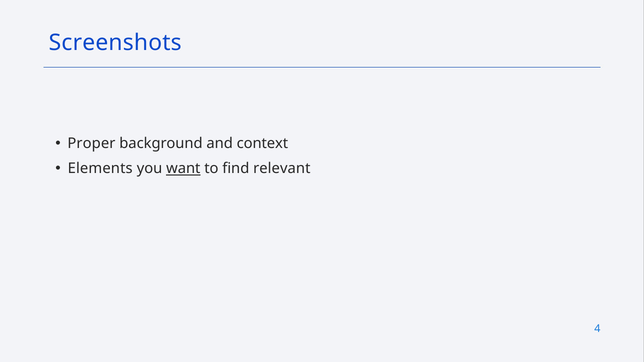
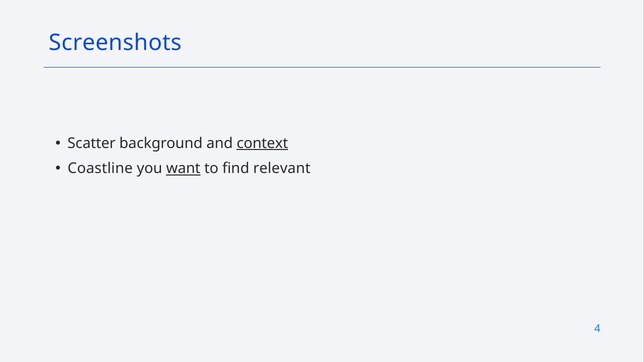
Proper: Proper -> Scatter
context underline: none -> present
Elements: Elements -> Coastline
